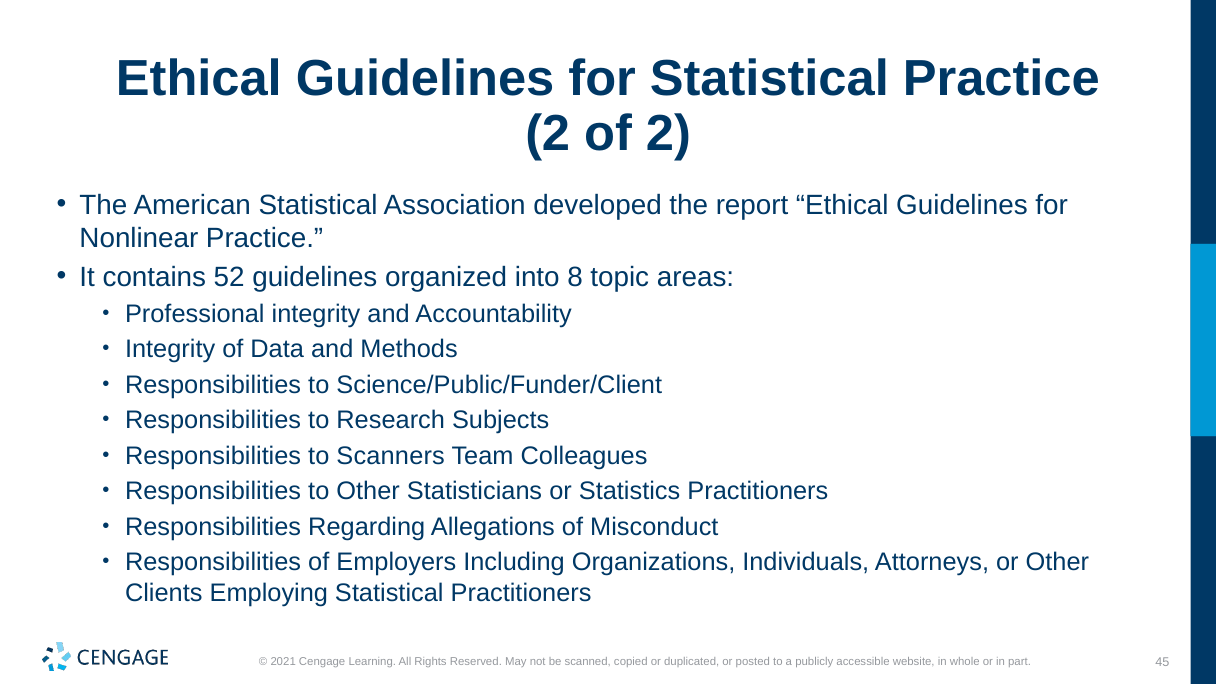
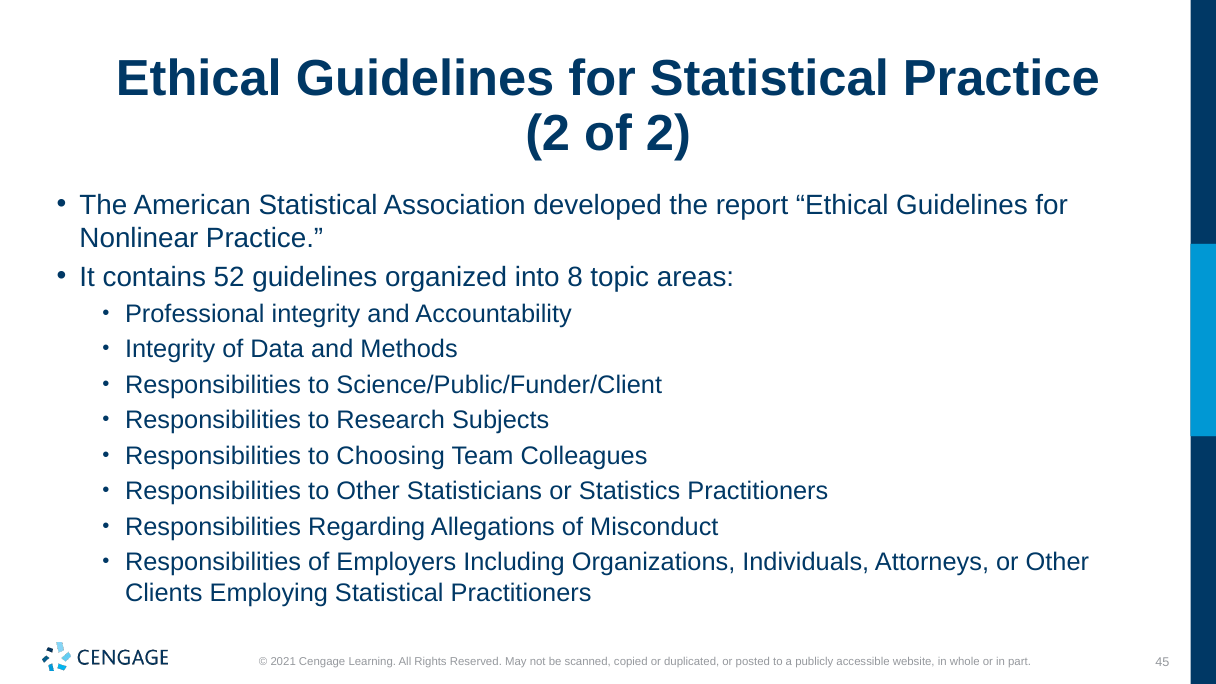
Scanners: Scanners -> Choosing
